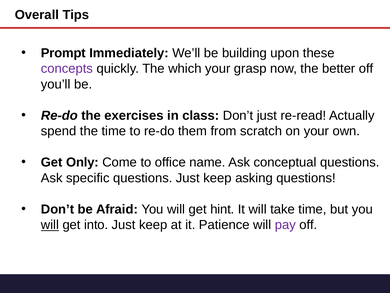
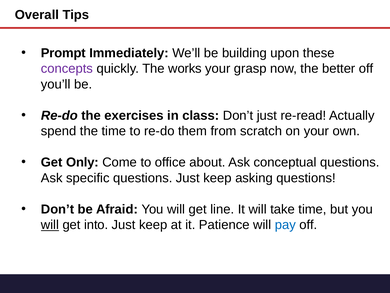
which: which -> works
name: name -> about
hint: hint -> line
pay colour: purple -> blue
